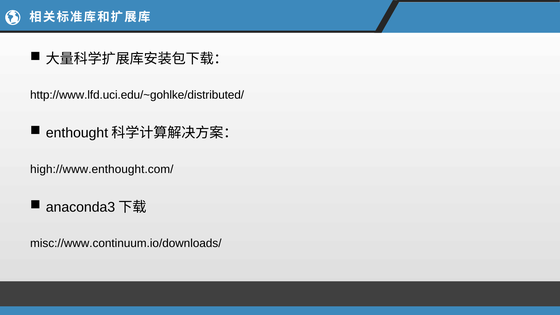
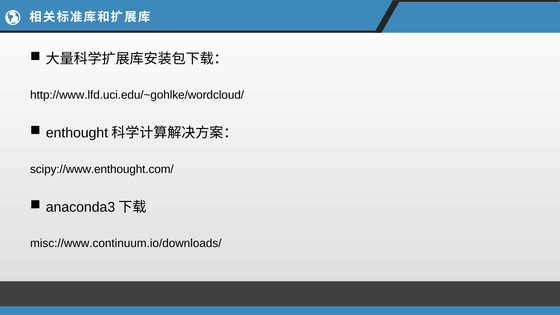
http://www.lfd.uci.edu/~gohlke/distributed/: http://www.lfd.uci.edu/~gohlke/distributed/ -> http://www.lfd.uci.edu/~gohlke/wordcloud/
high://www.enthought.com/: high://www.enthought.com/ -> scipy://www.enthought.com/
